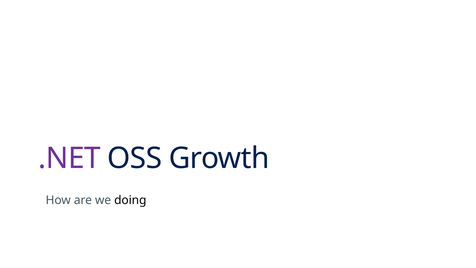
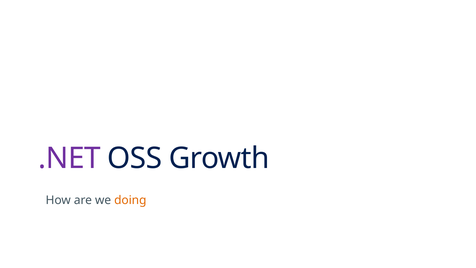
doing colour: black -> orange
